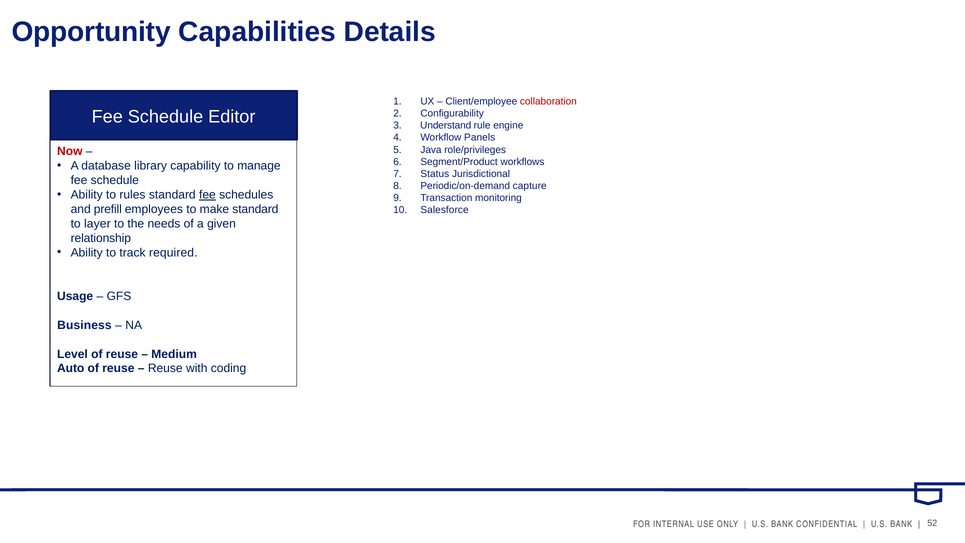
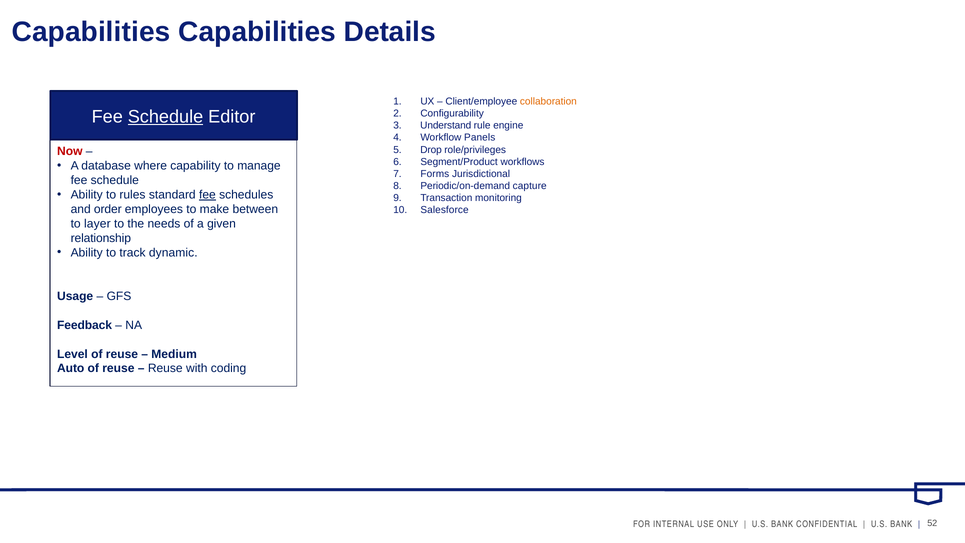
Opportunity at (91, 32): Opportunity -> Capabilities
collaboration colour: red -> orange
Schedule at (166, 117) underline: none -> present
Java: Java -> Drop
library: library -> where
Status: Status -> Forms
prefill: prefill -> order
make standard: standard -> between
required: required -> dynamic
Business: Business -> Feedback
